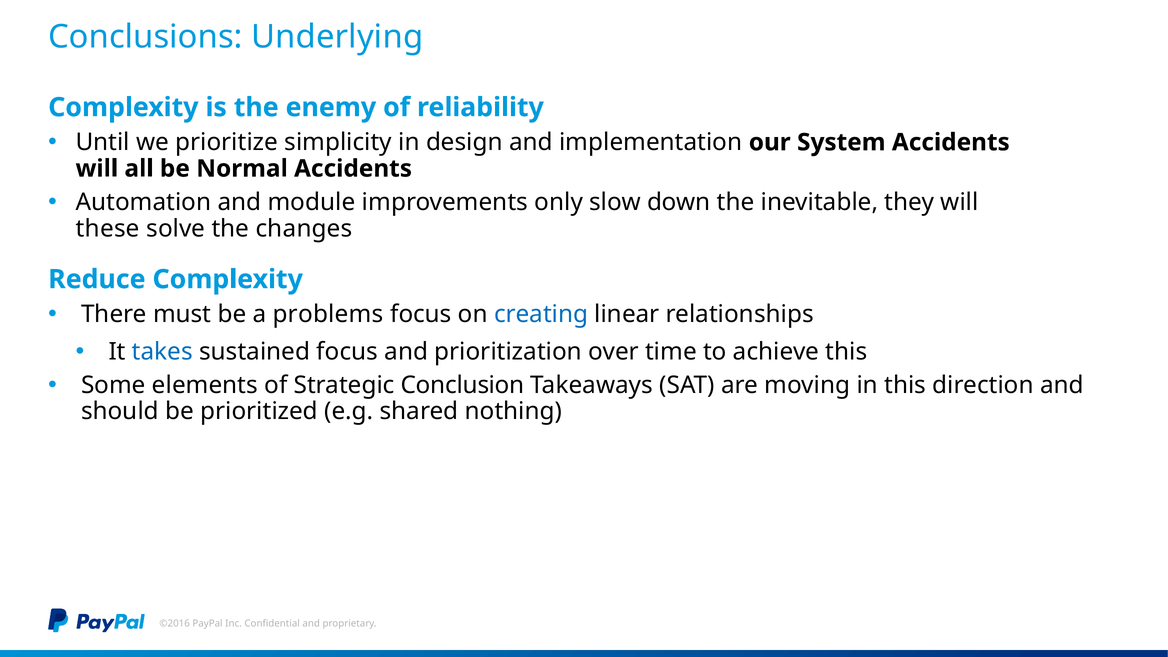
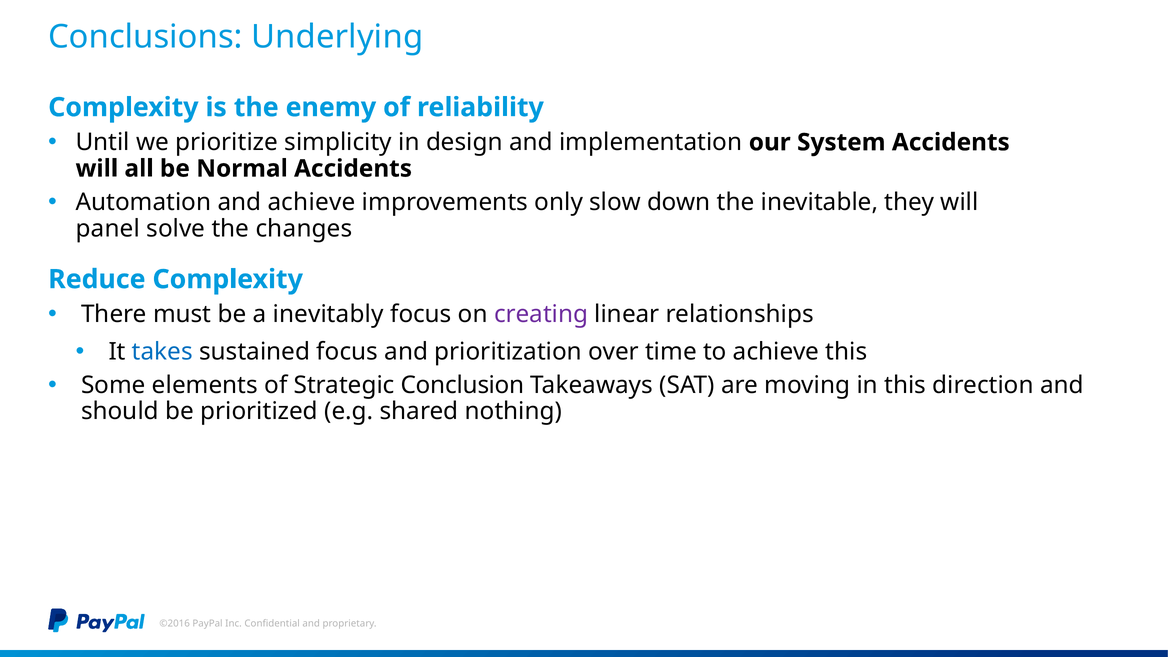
and module: module -> achieve
these: these -> panel
problems: problems -> inevitably
creating colour: blue -> purple
